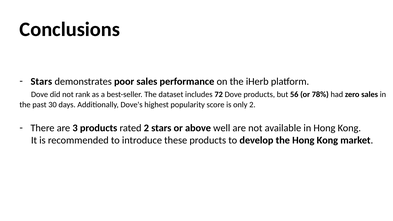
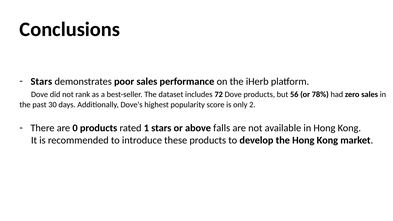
3: 3 -> 0
rated 2: 2 -> 1
well: well -> falls
